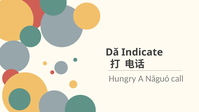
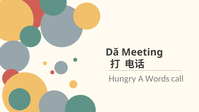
Indicate: Indicate -> Meeting
Nǎguó: Nǎguó -> Words
